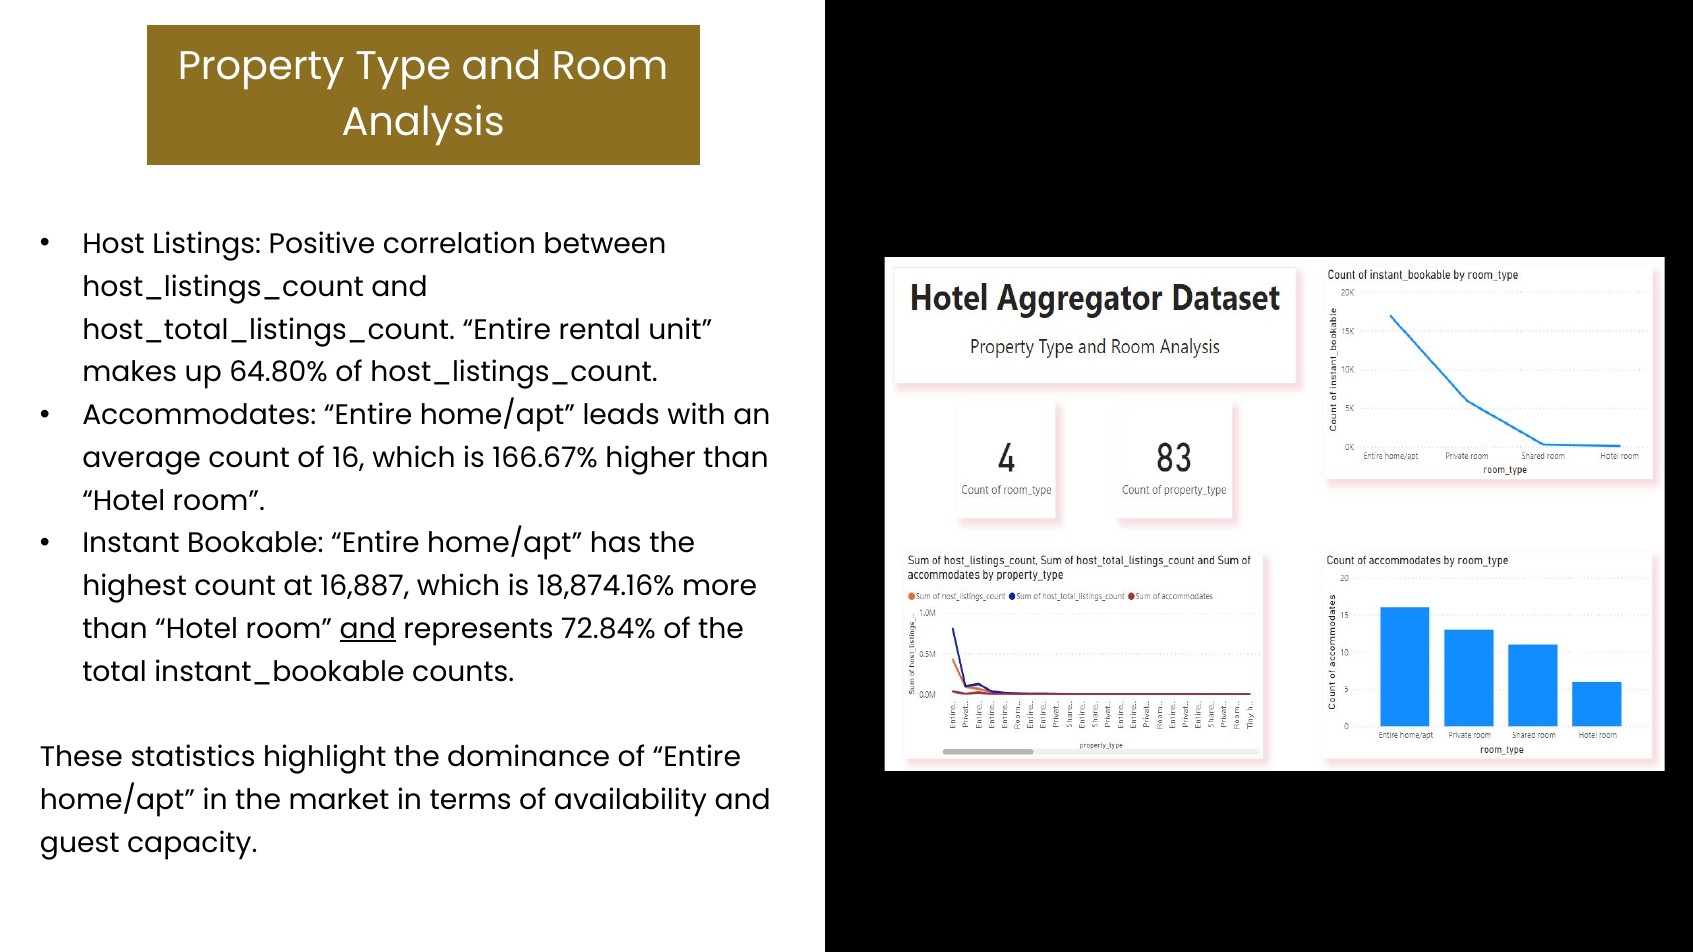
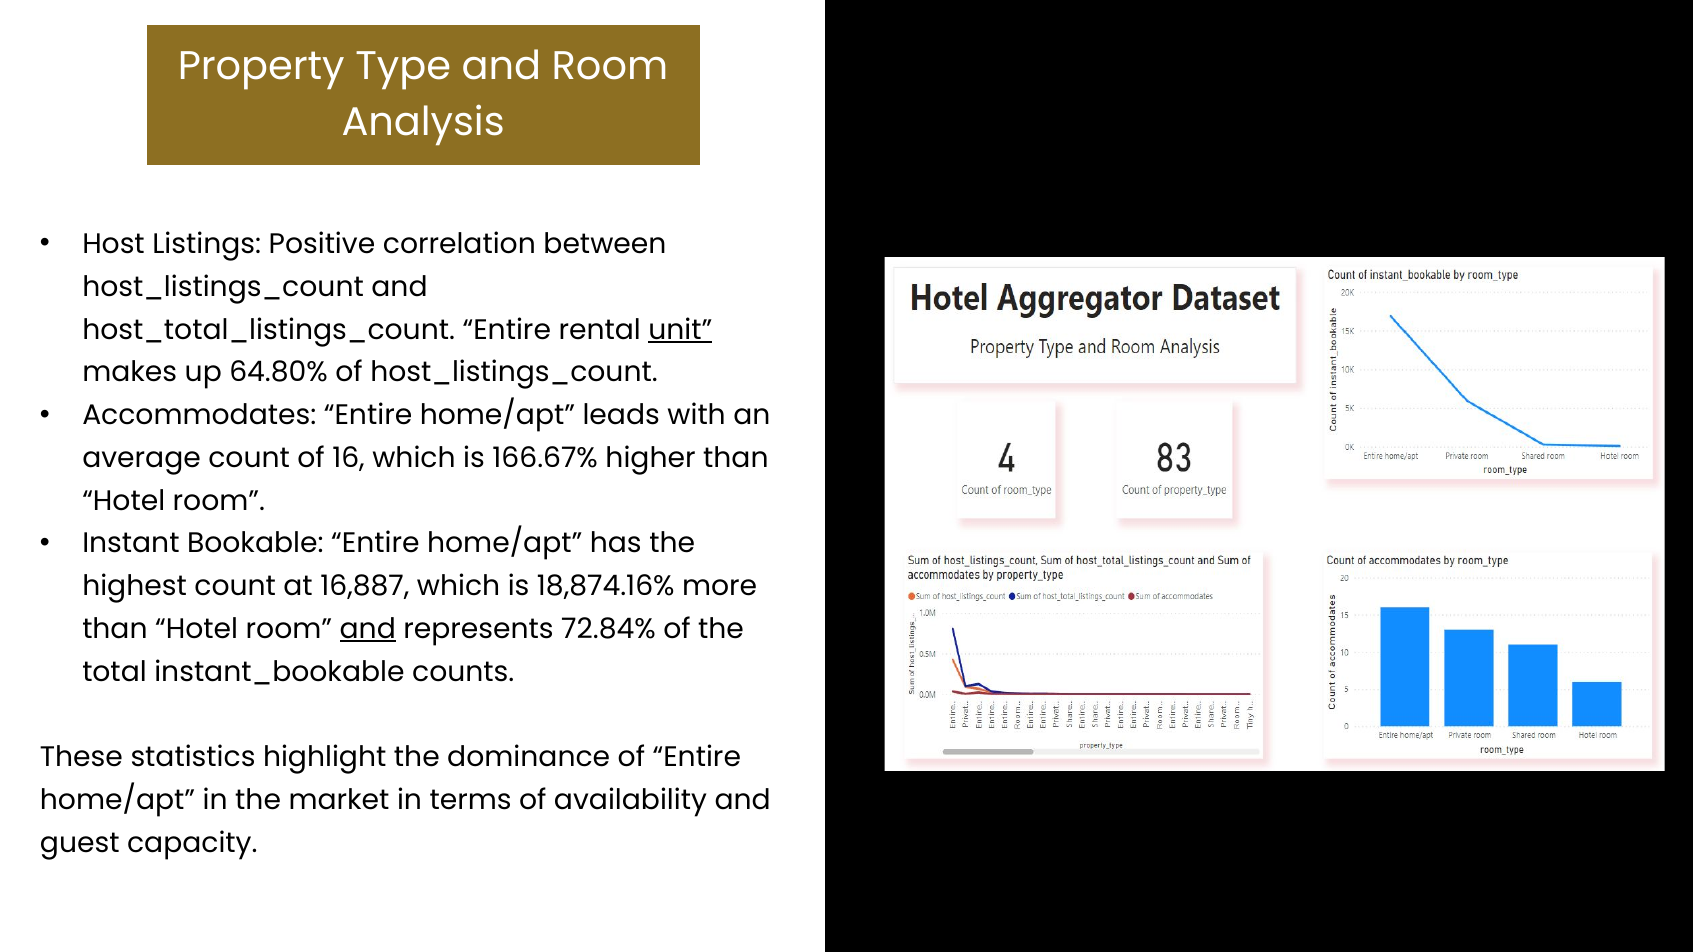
unit underline: none -> present
